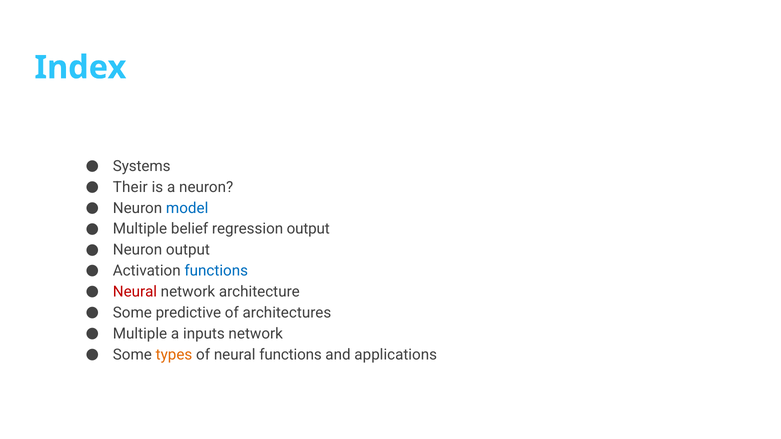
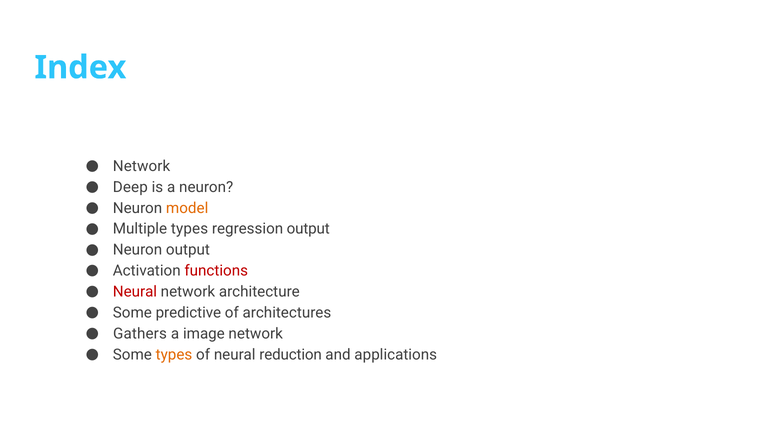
Systems at (142, 166): Systems -> Network
Their: Their -> Deep
model colour: blue -> orange
Multiple belief: belief -> types
functions at (216, 271) colour: blue -> red
Multiple at (140, 334): Multiple -> Gathers
inputs: inputs -> image
neural functions: functions -> reduction
